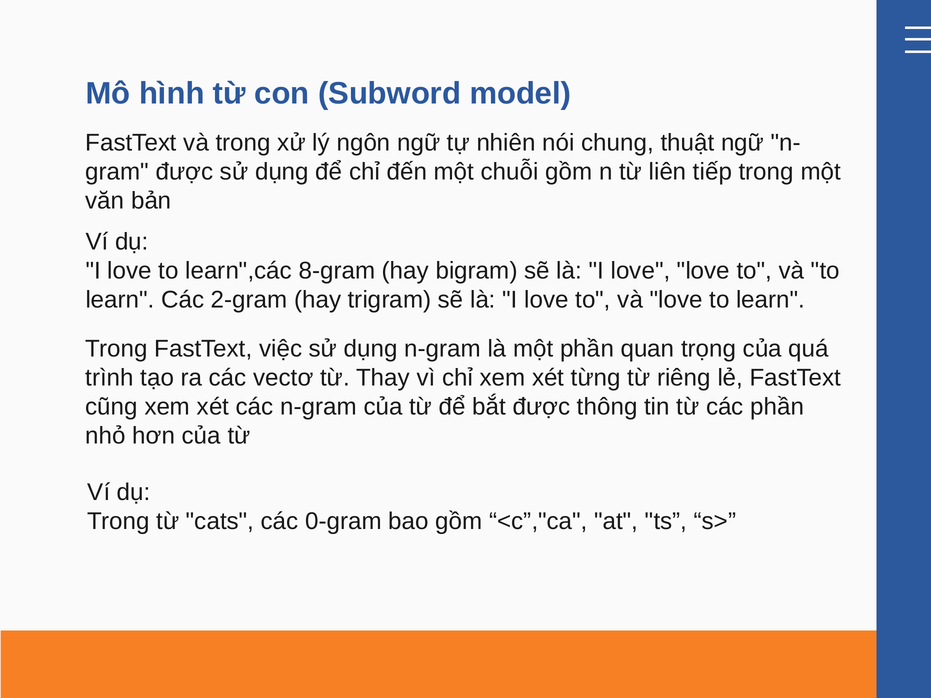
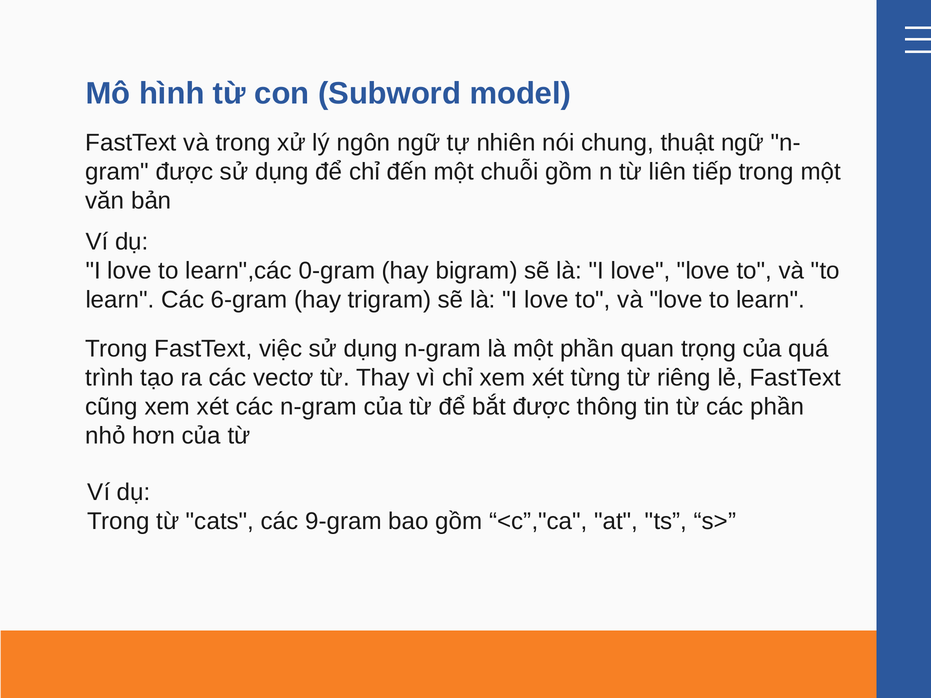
8-gram: 8-gram -> 0-gram
2-gram: 2-gram -> 6-gram
0-gram: 0-gram -> 9-gram
